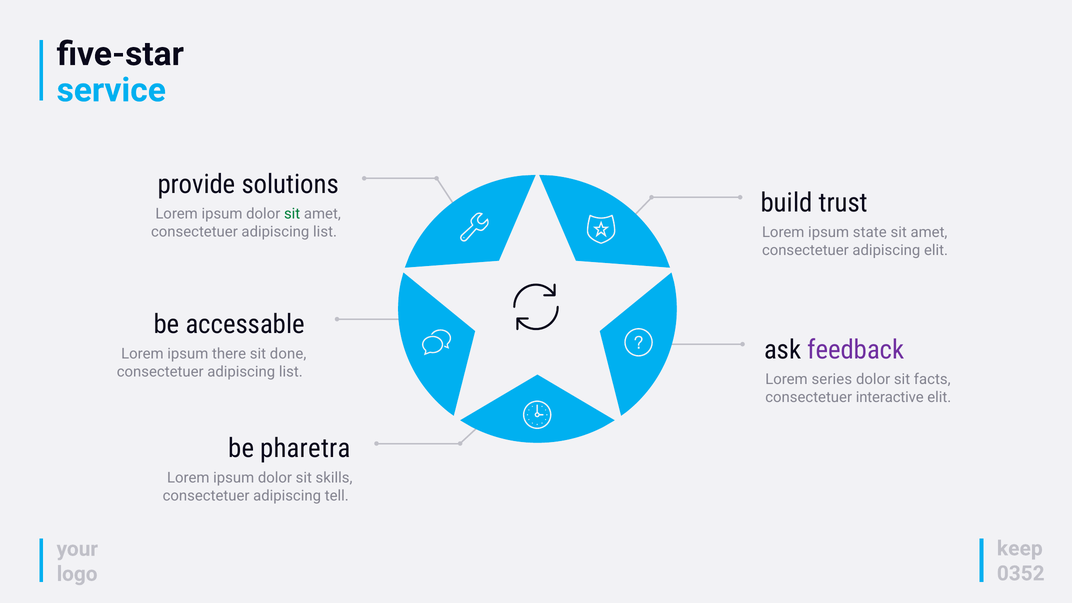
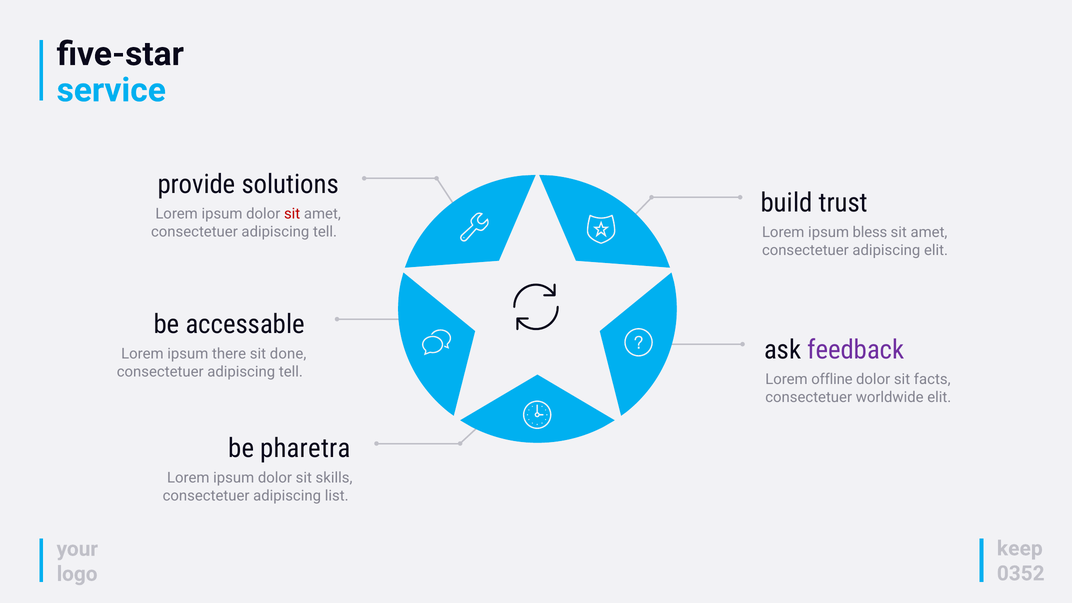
sit at (292, 214) colour: green -> red
list at (325, 232): list -> tell
state: state -> bless
list at (291, 372): list -> tell
series: series -> offline
interactive: interactive -> worldwide
tell: tell -> list
